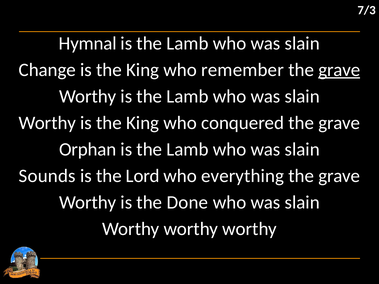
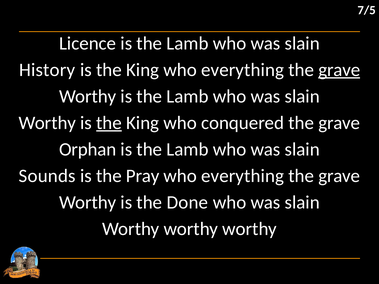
7/3: 7/3 -> 7/5
Hymnal: Hymnal -> Licence
Change: Change -> History
King who remember: remember -> everything
the at (109, 123) underline: none -> present
Lord: Lord -> Pray
